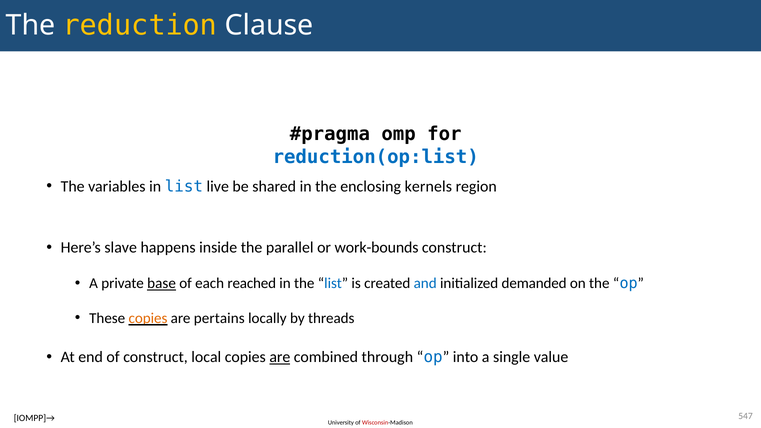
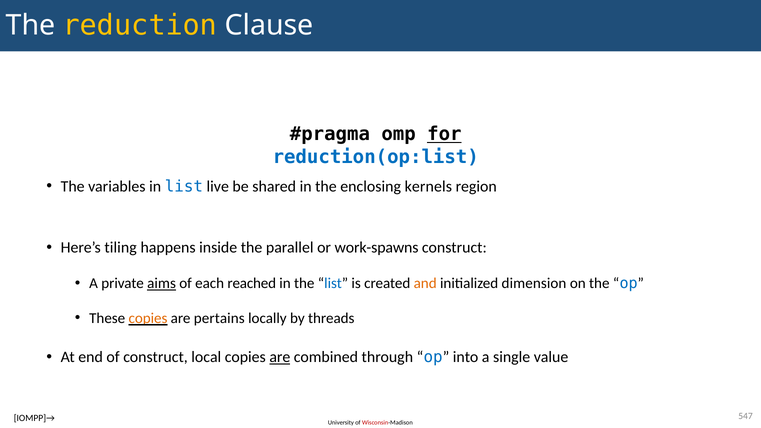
for underline: none -> present
slave: slave -> tiling
work-bounds: work-bounds -> work-spawns
base: base -> aims
and colour: blue -> orange
demanded: demanded -> dimension
